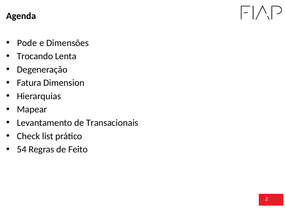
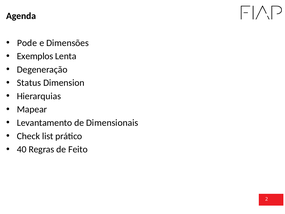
Trocando: Trocando -> Exemplos
Fatura: Fatura -> Status
Transacionais: Transacionais -> Dimensionais
54: 54 -> 40
